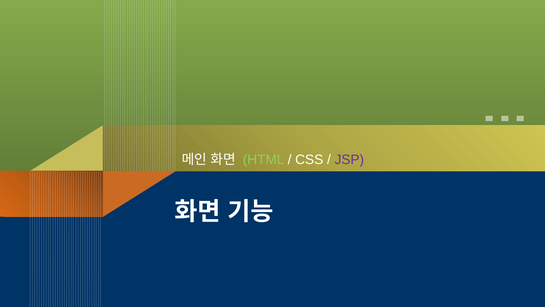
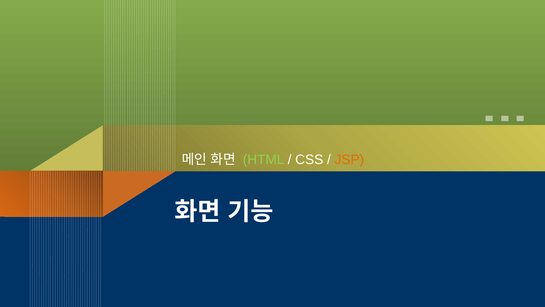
JSP colour: purple -> orange
